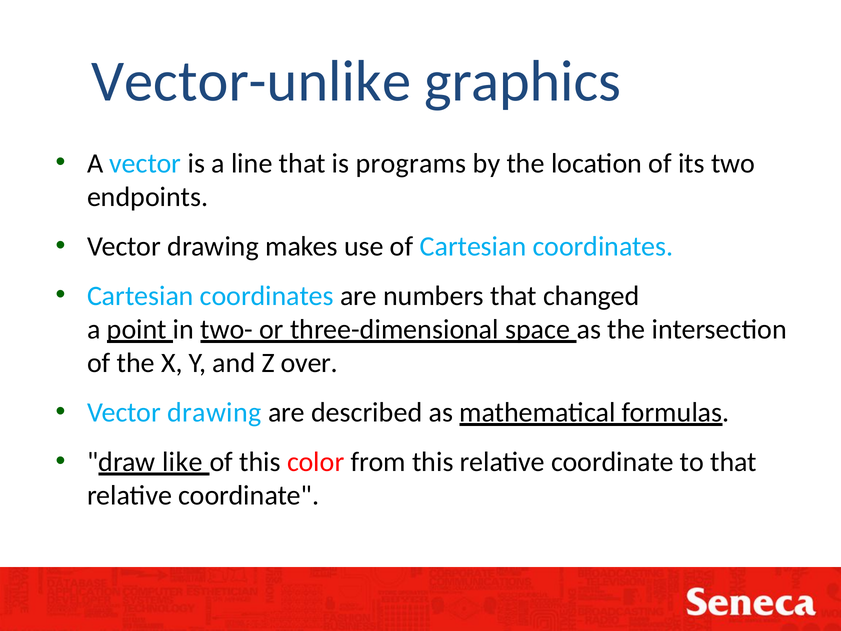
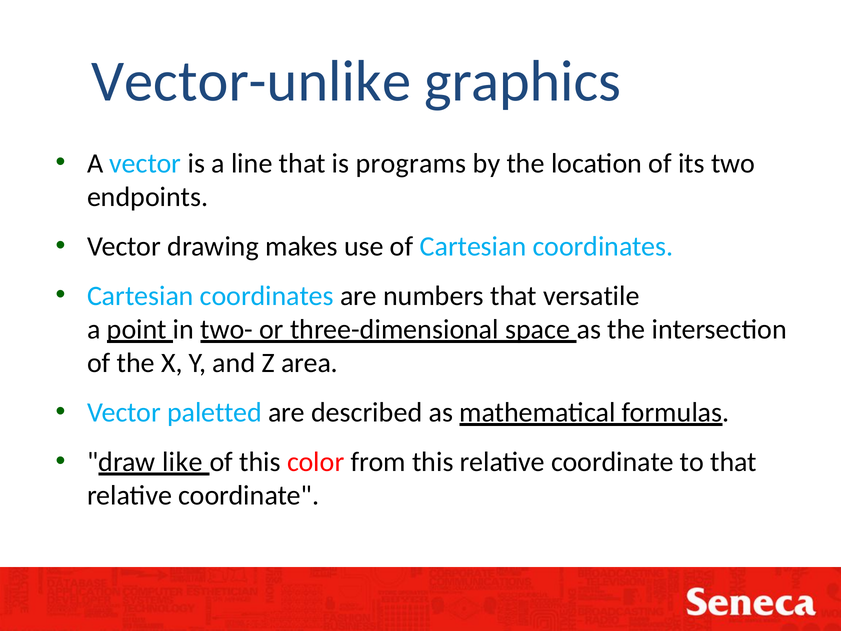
changed: changed -> versatile
over: over -> area
drawing at (214, 412): drawing -> paletted
